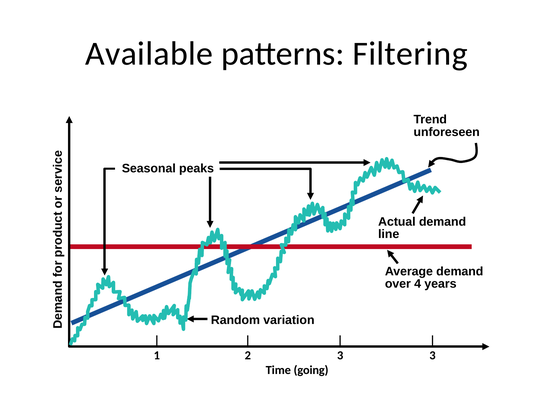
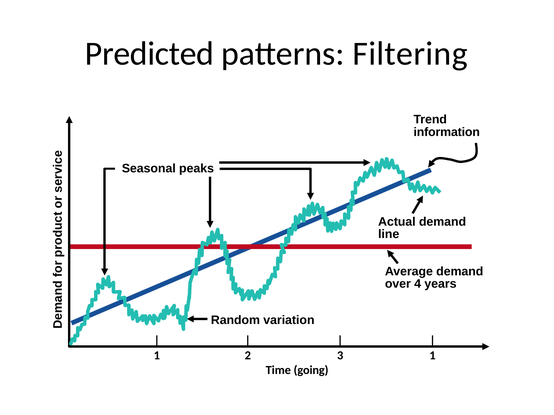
Available: Available -> Predicted
unforeseen: unforeseen -> information
3 3: 3 -> 1
